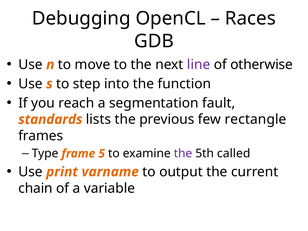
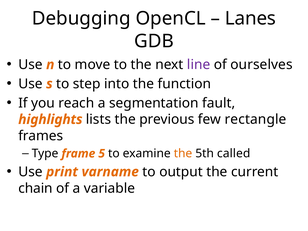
Races: Races -> Lanes
otherwise: otherwise -> ourselves
standards: standards -> highlights
the at (183, 154) colour: purple -> orange
